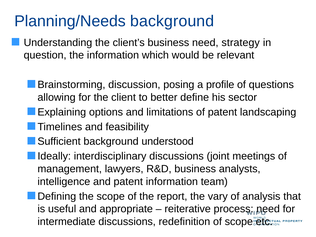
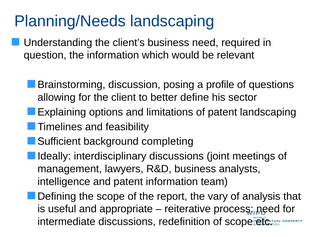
Planning/Needs background: background -> landscaping
strategy: strategy -> required
understood: understood -> completing
